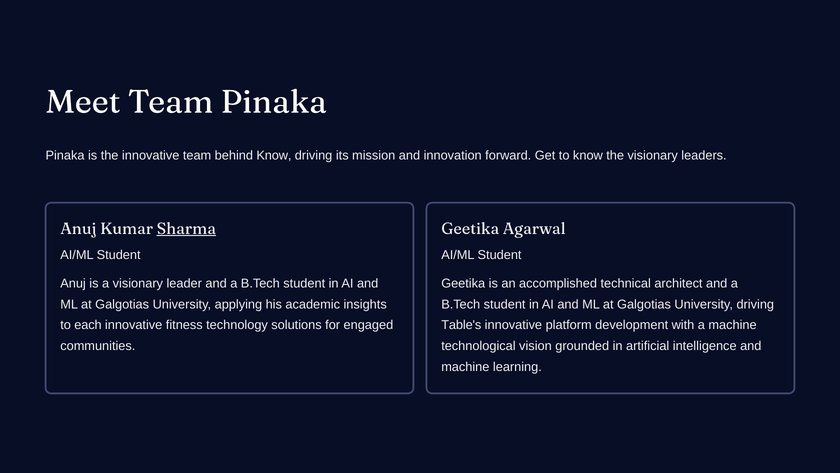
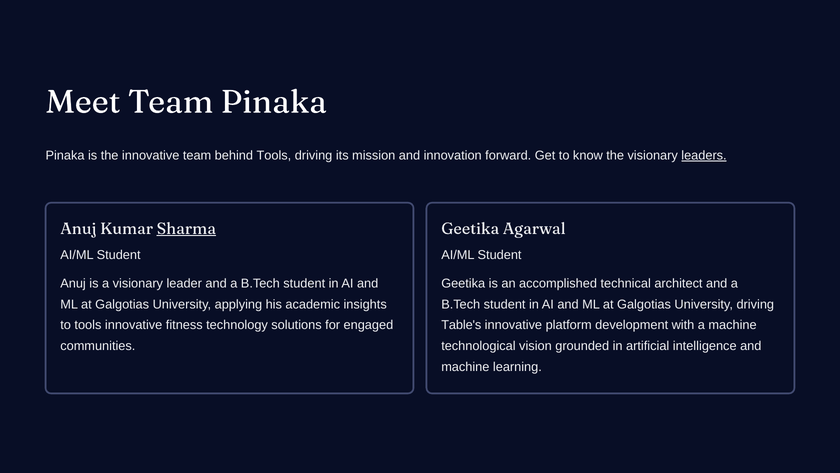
behind Know: Know -> Tools
leaders underline: none -> present
to each: each -> tools
